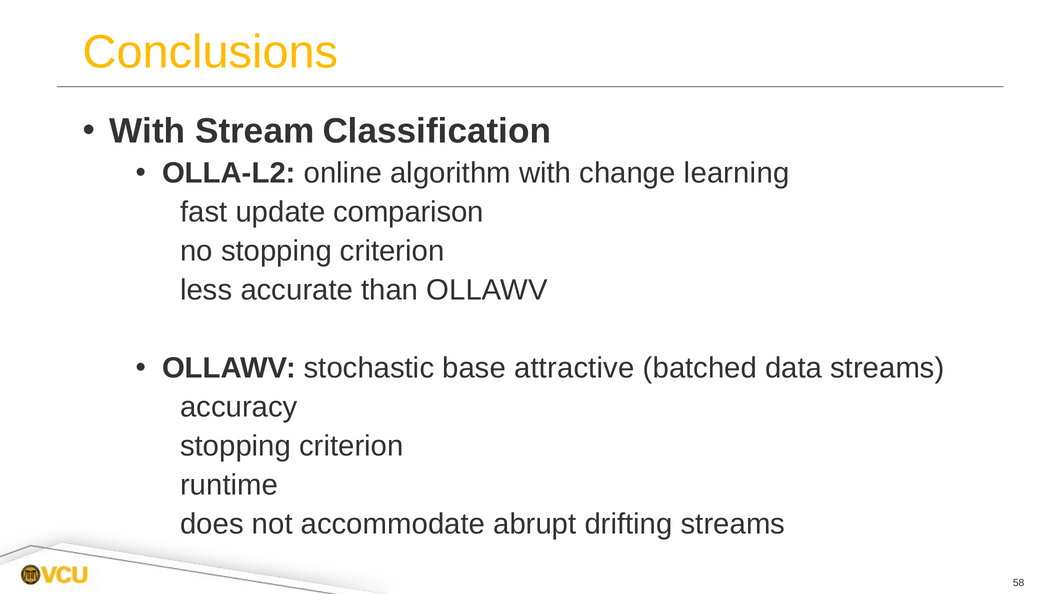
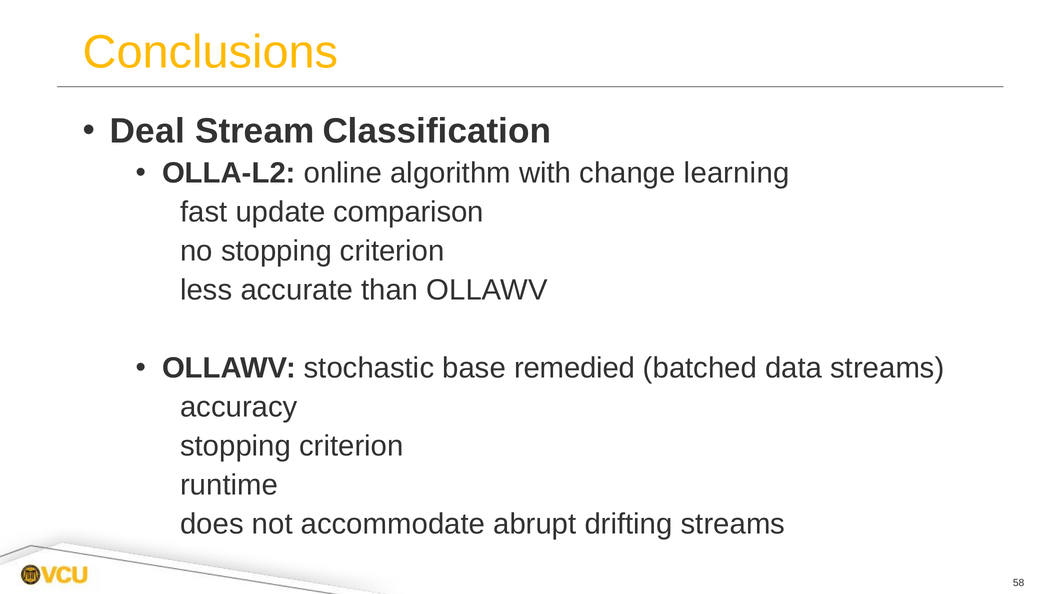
With at (147, 131): With -> Deal
attractive: attractive -> remedied
